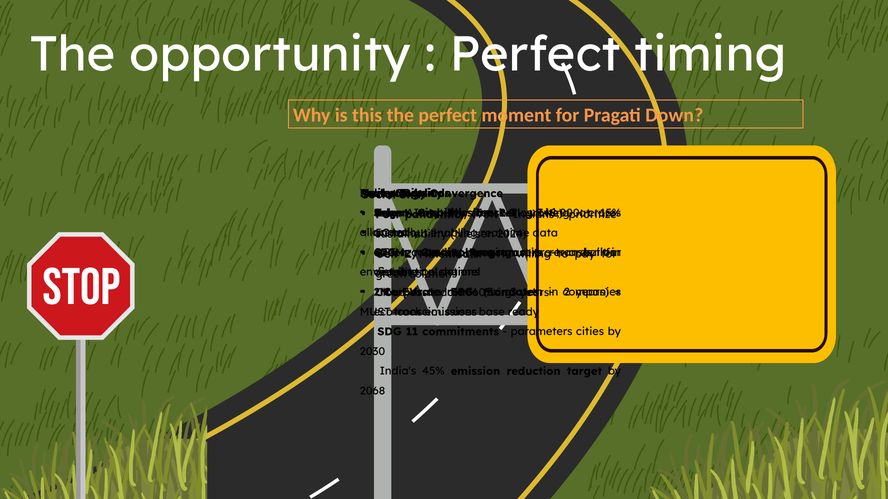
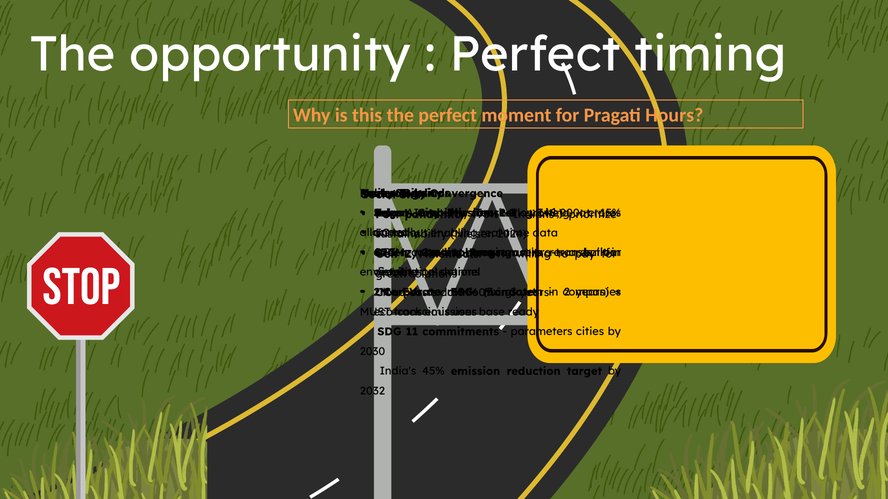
Pragati Down: Down -> Hours
2068: 2068 -> 2032
